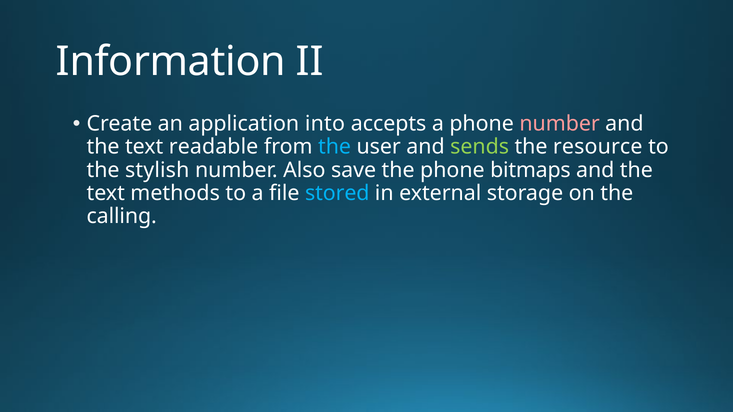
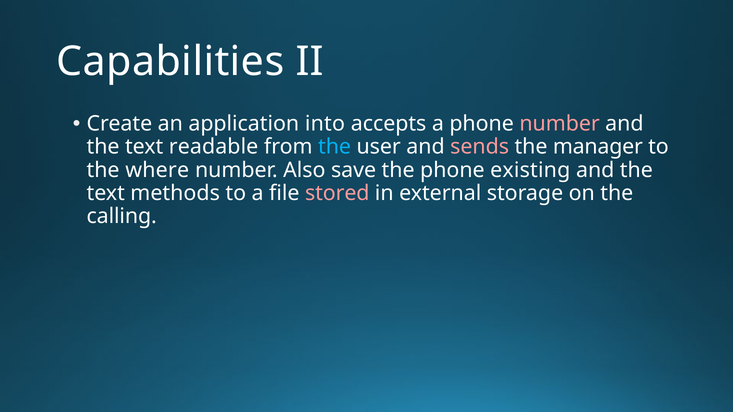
Information: Information -> Capabilities
sends colour: light green -> pink
resource: resource -> manager
stylish: stylish -> where
bitmaps: bitmaps -> existing
stored colour: light blue -> pink
